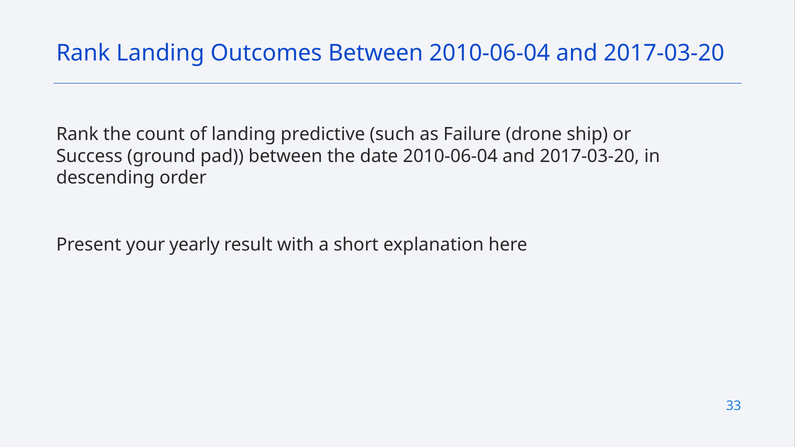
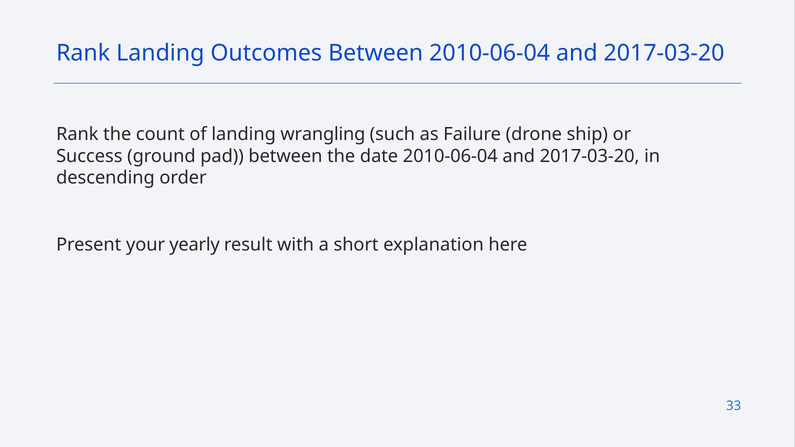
predictive: predictive -> wrangling
